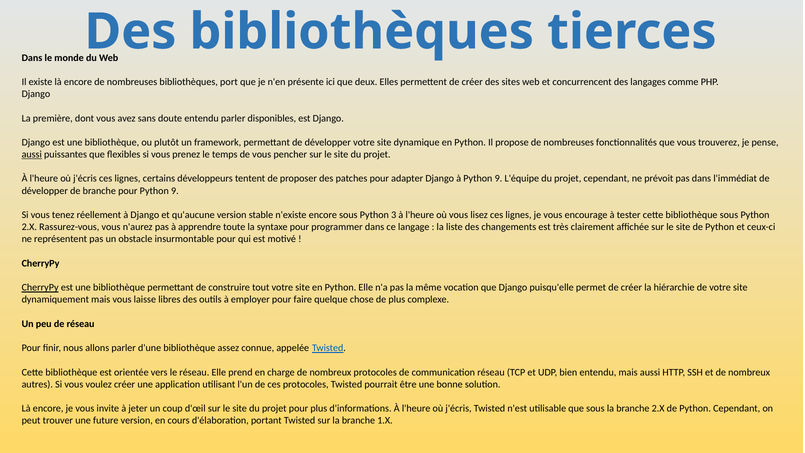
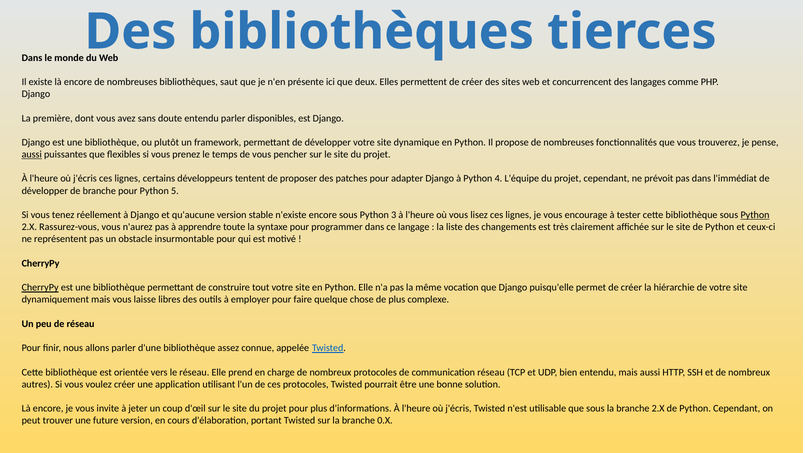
port: port -> saut
à Python 9: 9 -> 4
pour Python 9: 9 -> 5
Python at (755, 215) underline: none -> present
1.X: 1.X -> 0.X
